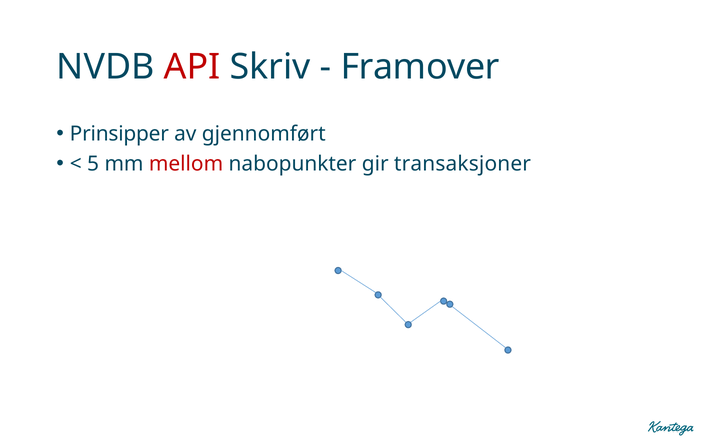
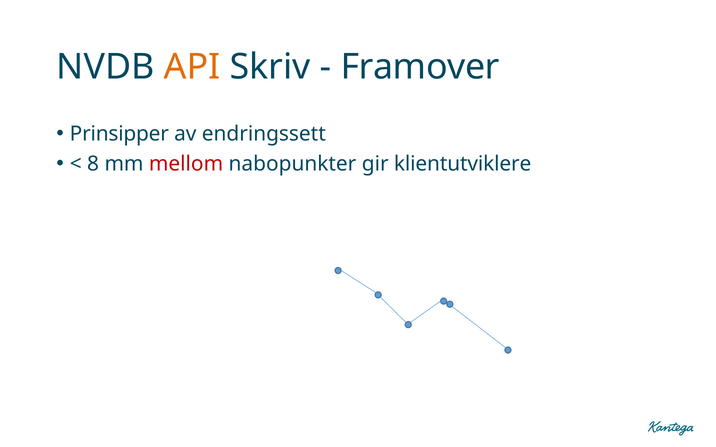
API colour: red -> orange
gjennomført: gjennomført -> endringssett
5: 5 -> 8
transaksjoner: transaksjoner -> klientutviklere
